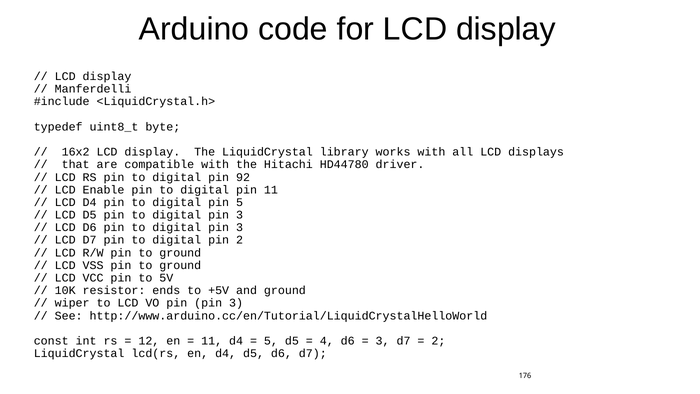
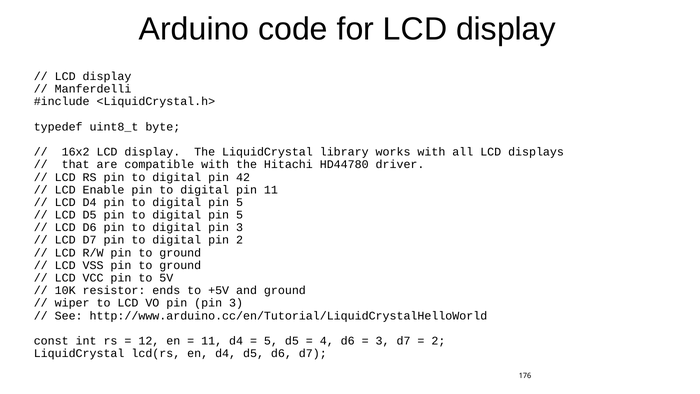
92: 92 -> 42
3 at (240, 215): 3 -> 5
